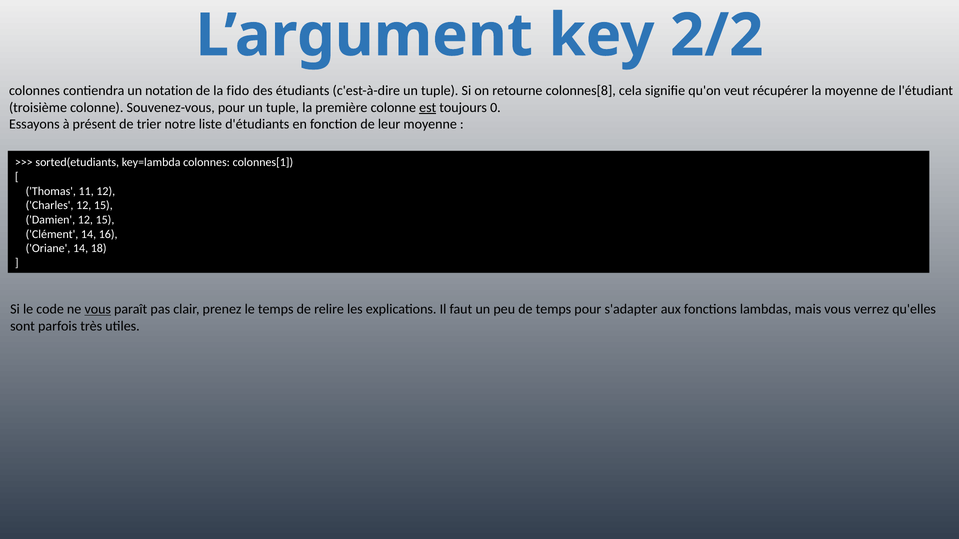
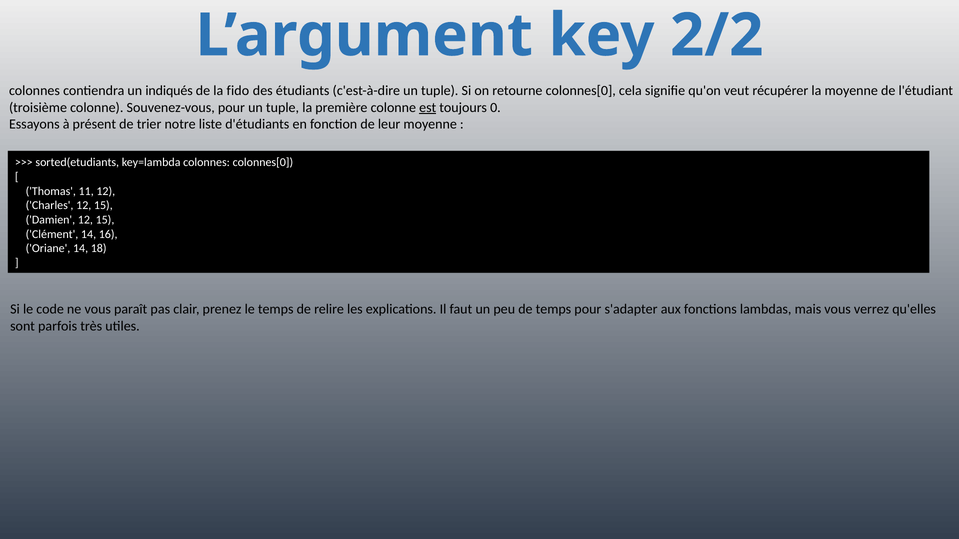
notation: notation -> indiqués
retourne colonnes[8: colonnes[8 -> colonnes[0
colonnes colonnes[1: colonnes[1 -> colonnes[0
vous at (98, 310) underline: present -> none
